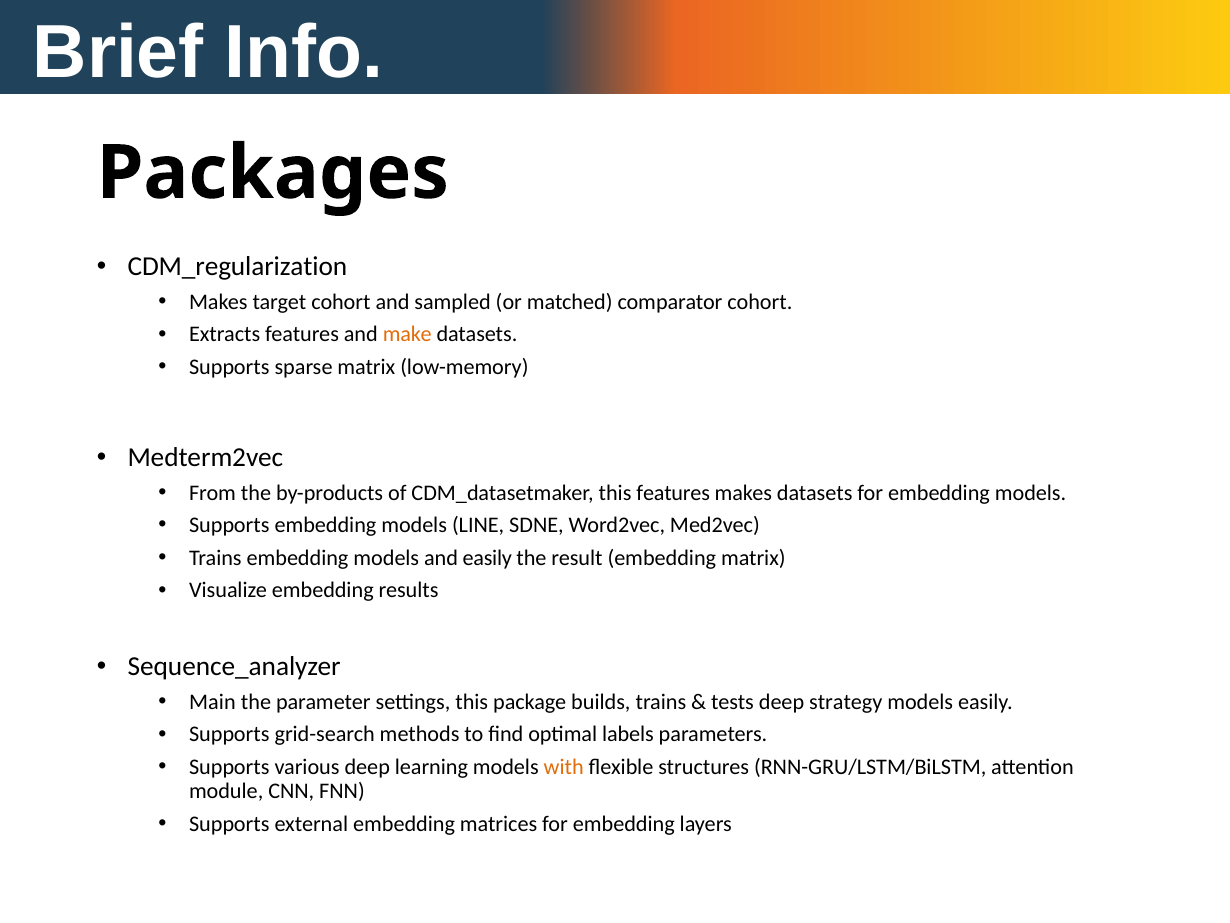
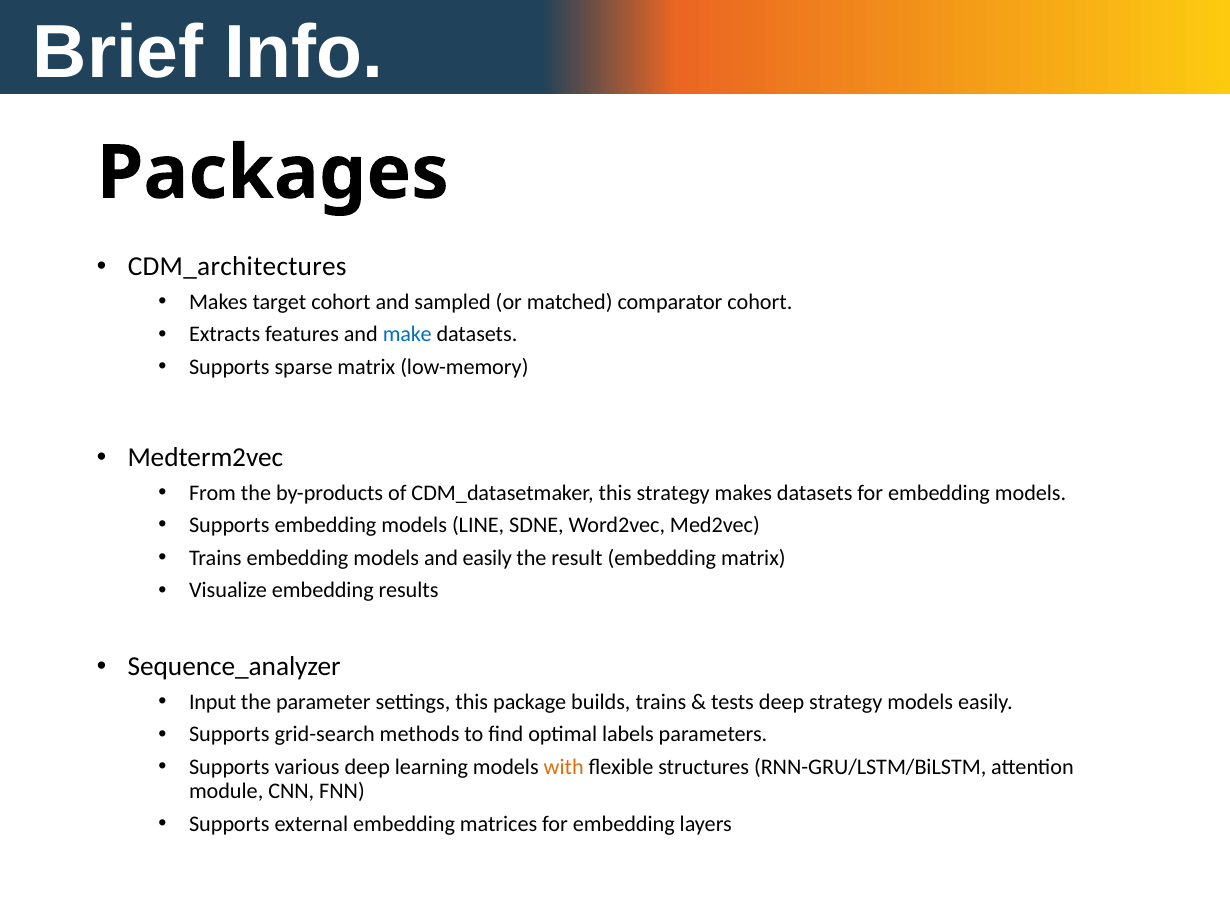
CDM_regularization: CDM_regularization -> CDM_architectures
make colour: orange -> blue
this features: features -> strategy
Main: Main -> Input
